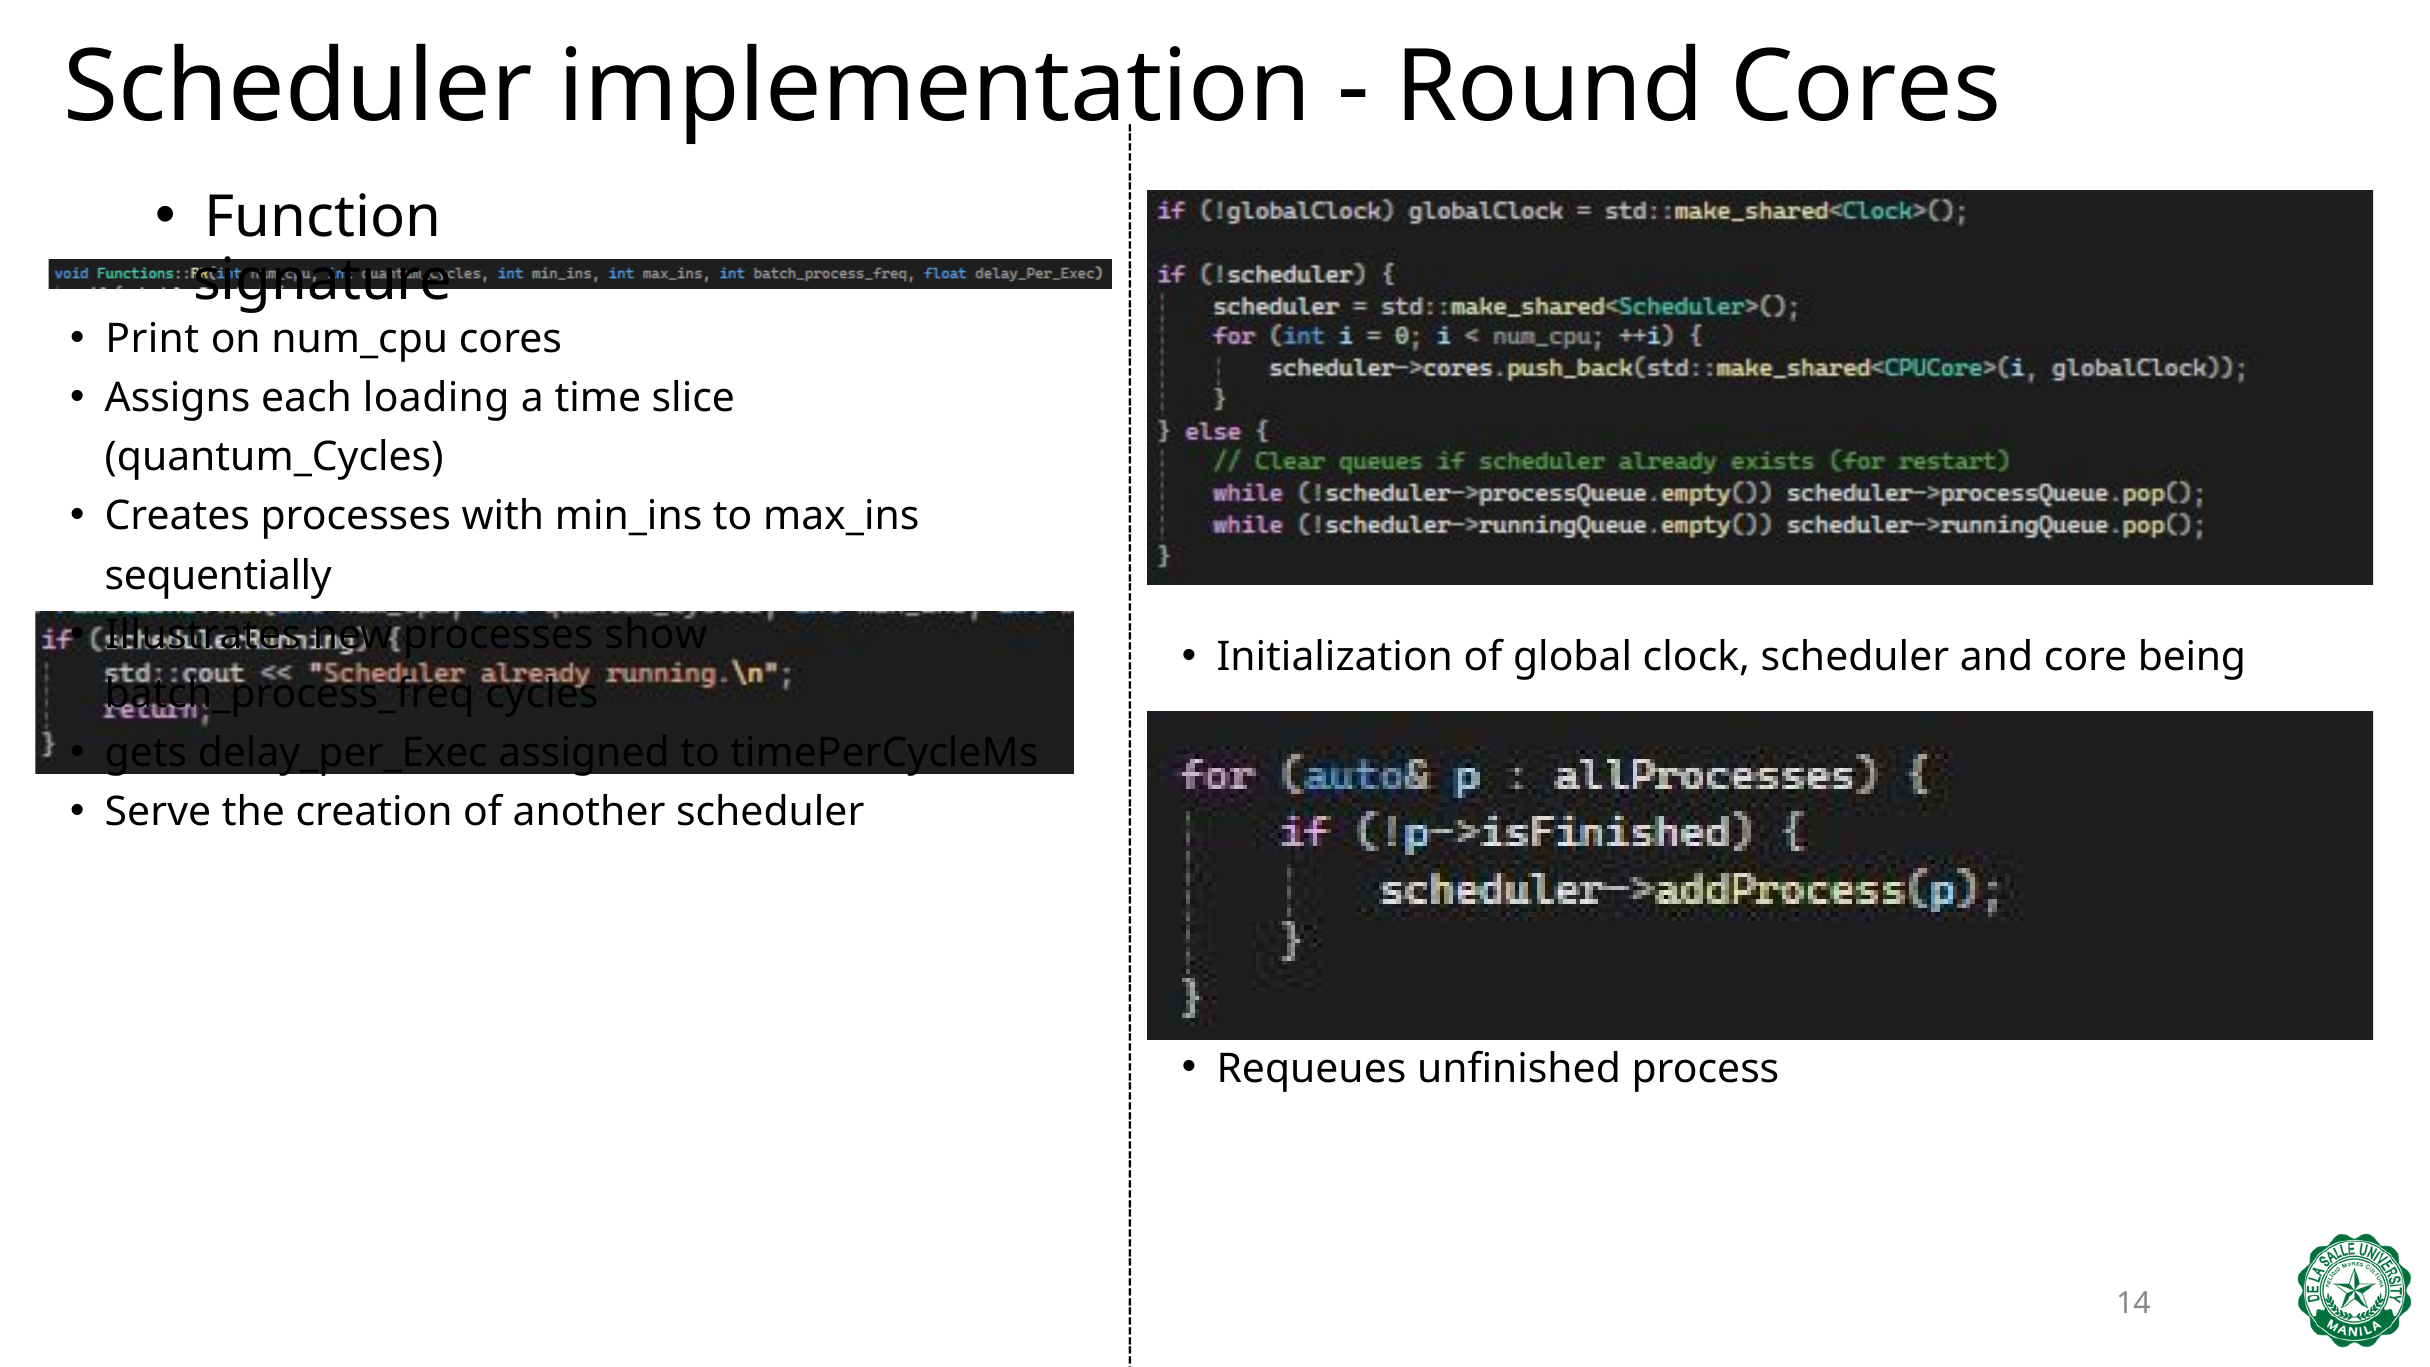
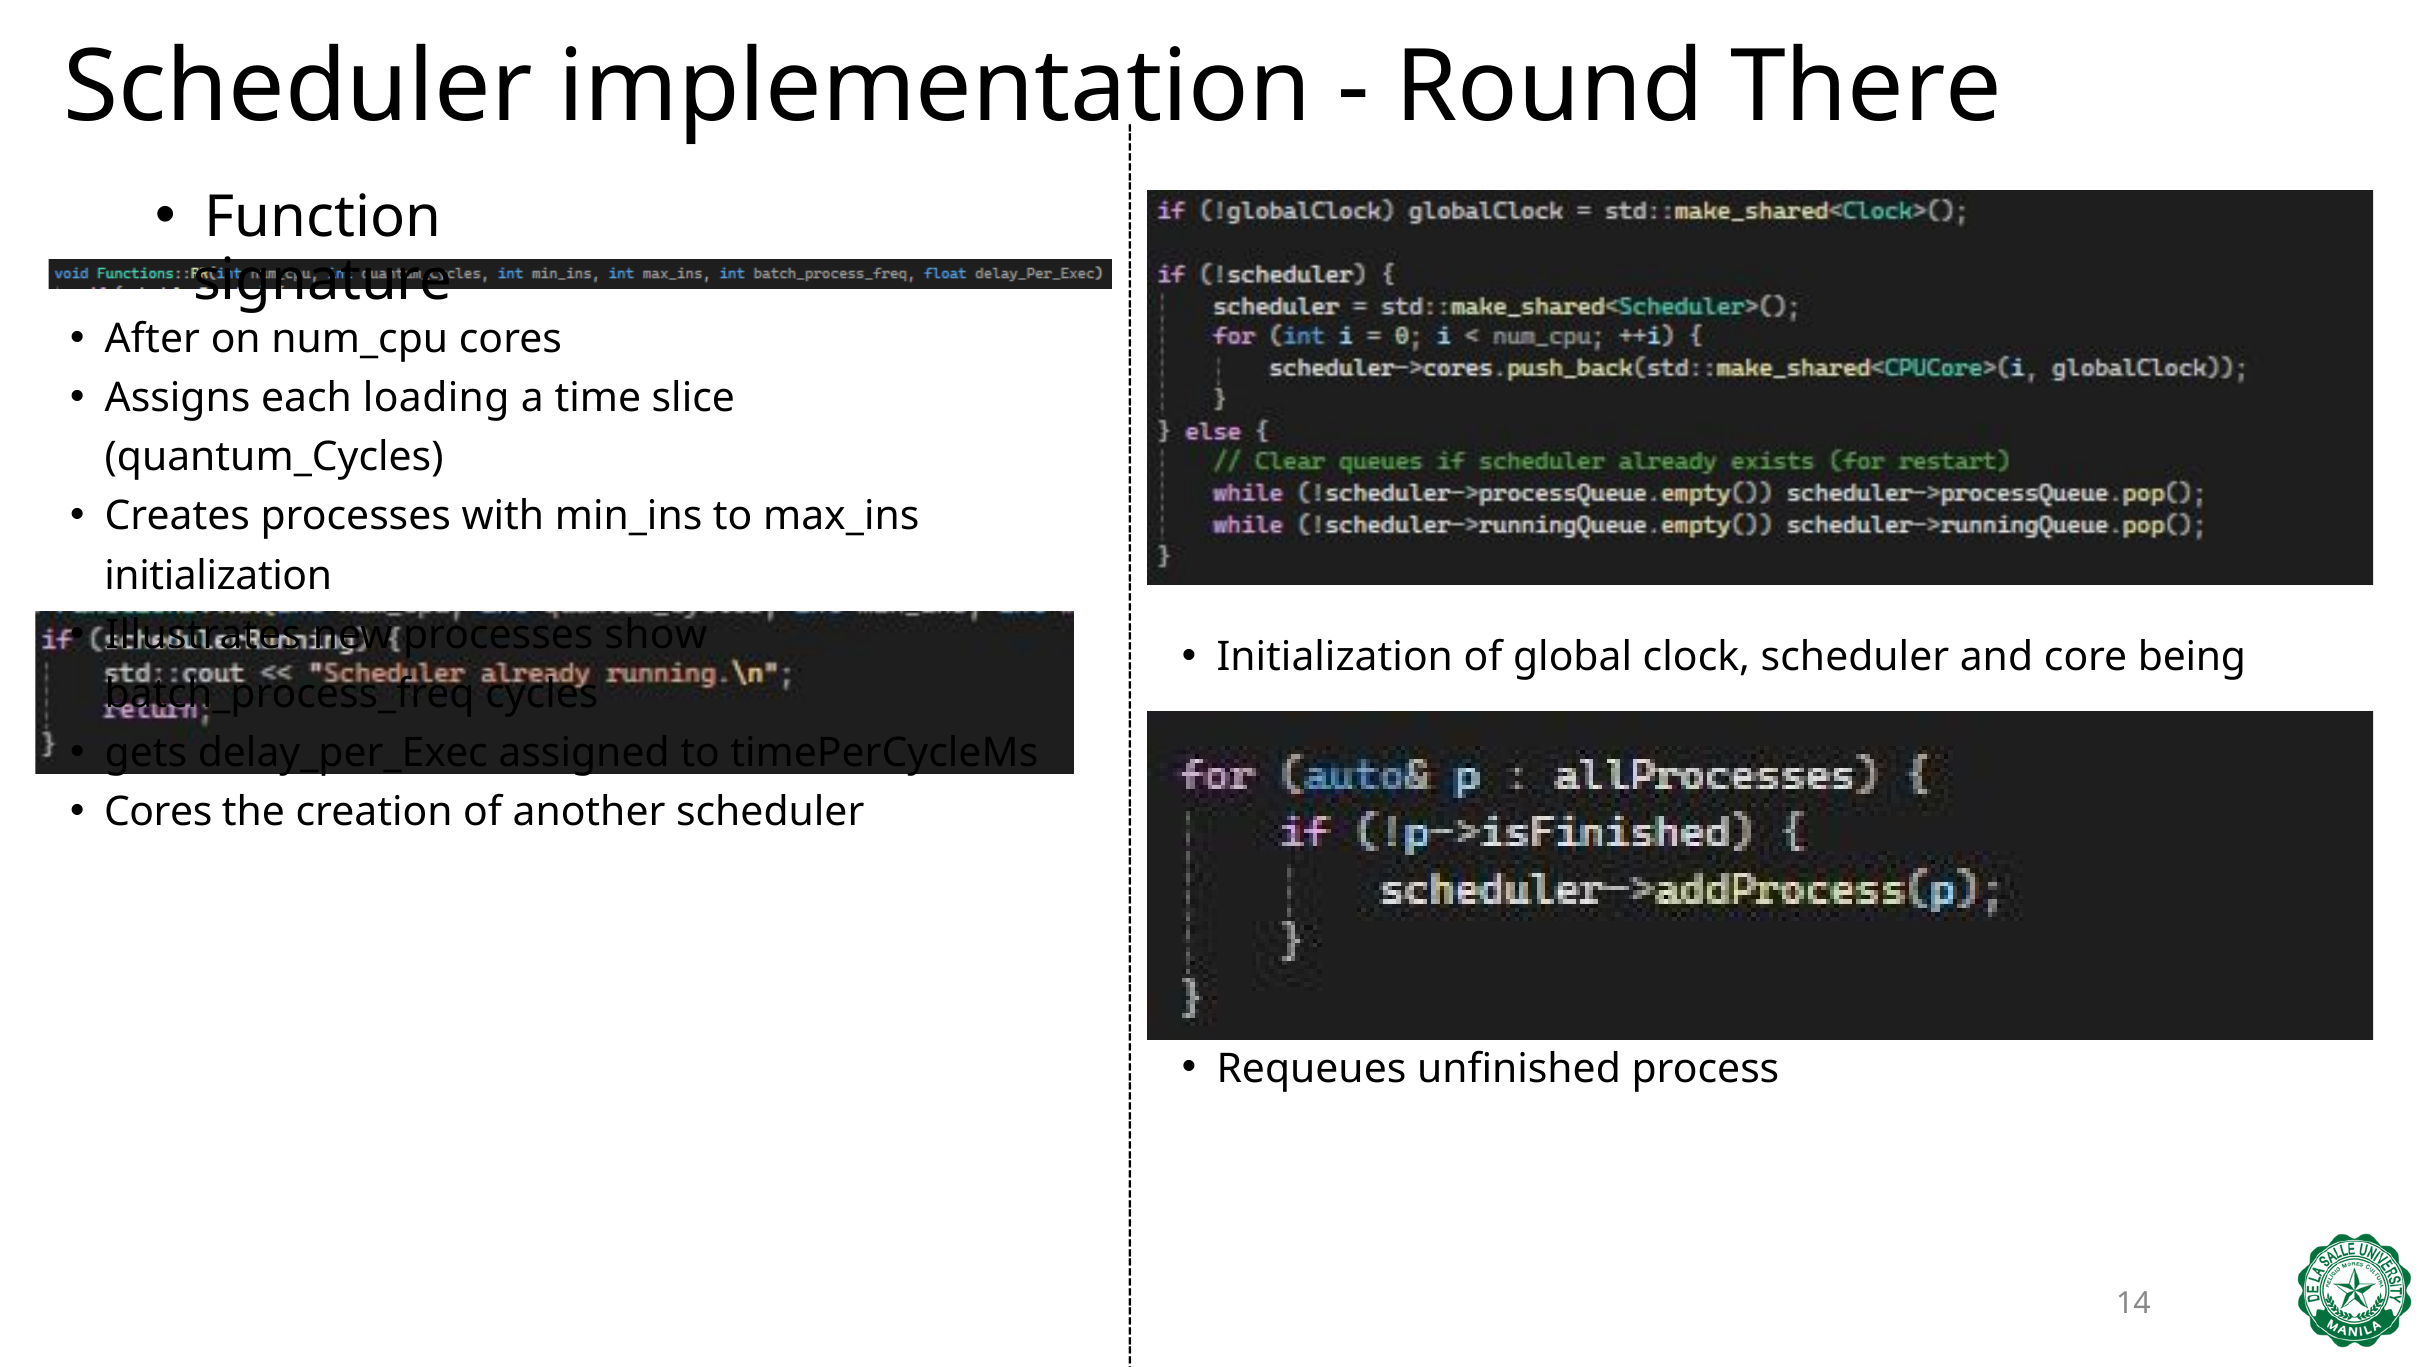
Round Cores: Cores -> There
Print: Print -> After
sequentially at (218, 576): sequentially -> initialization
Serve at (158, 812): Serve -> Cores
